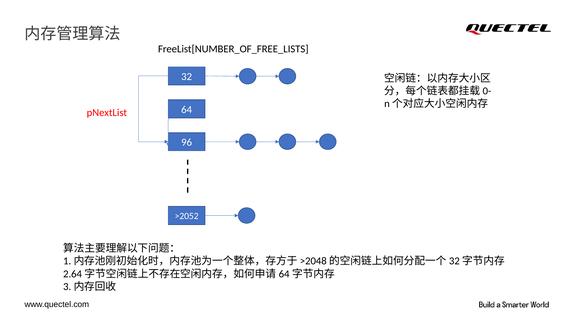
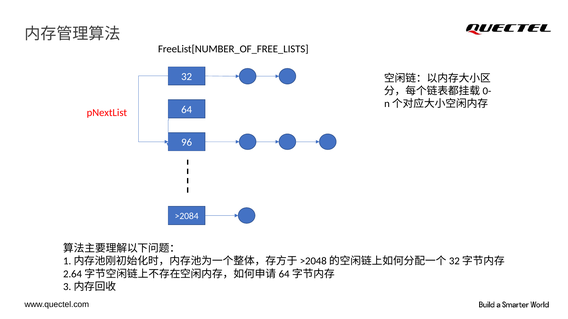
>2052: >2052 -> >2084
